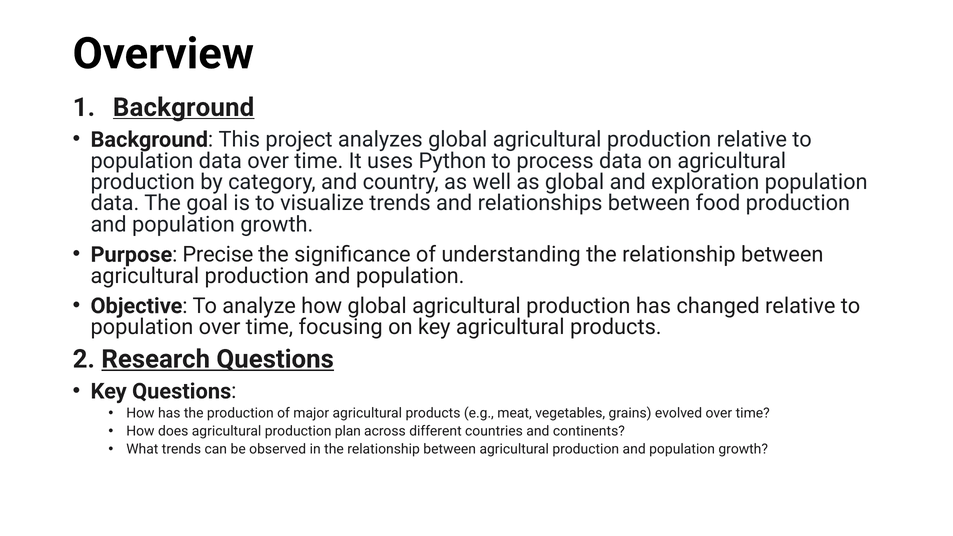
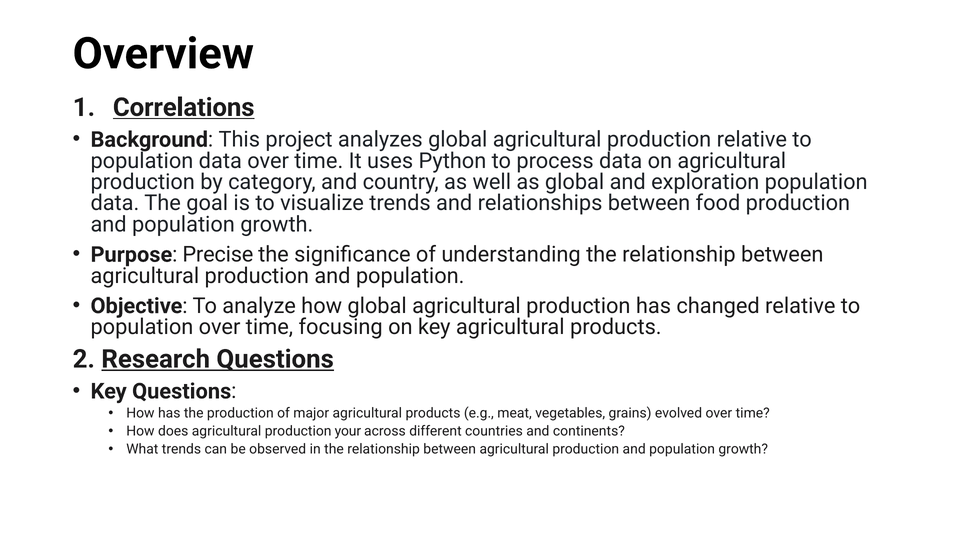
Background at (184, 107): Background -> Correlations
plan: plan -> your
